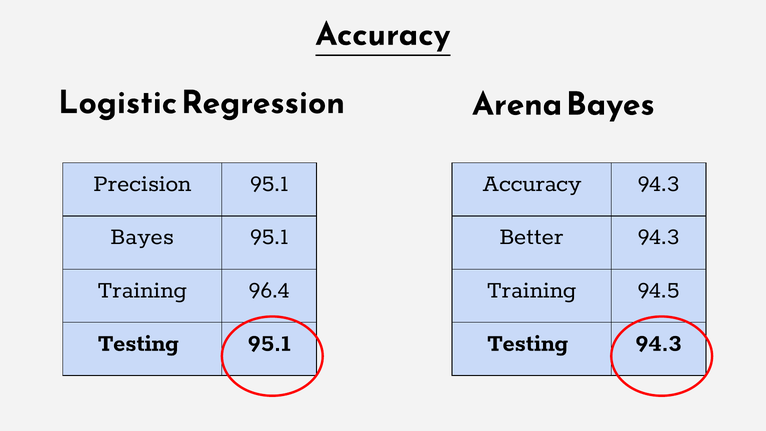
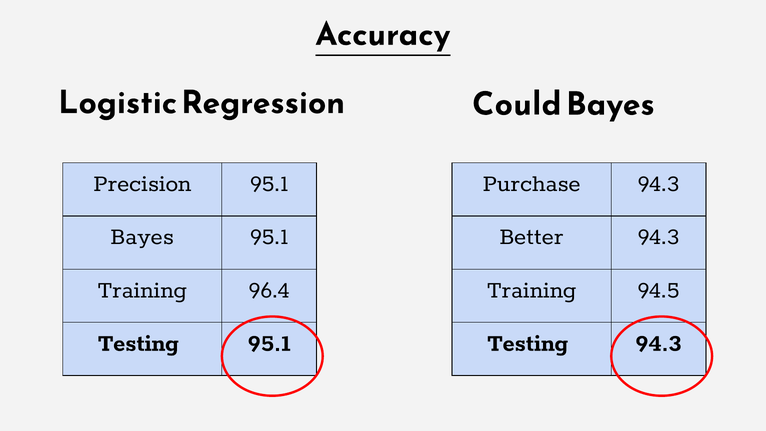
Arena: Arena -> Could
Accuracy at (532, 183): Accuracy -> Purchase
